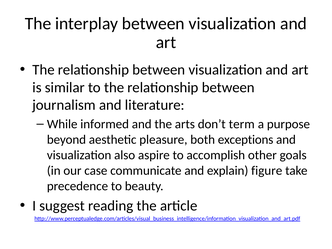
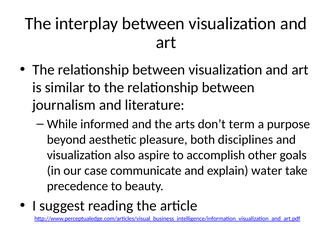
exceptions: exceptions -> disciplines
figure: figure -> water
